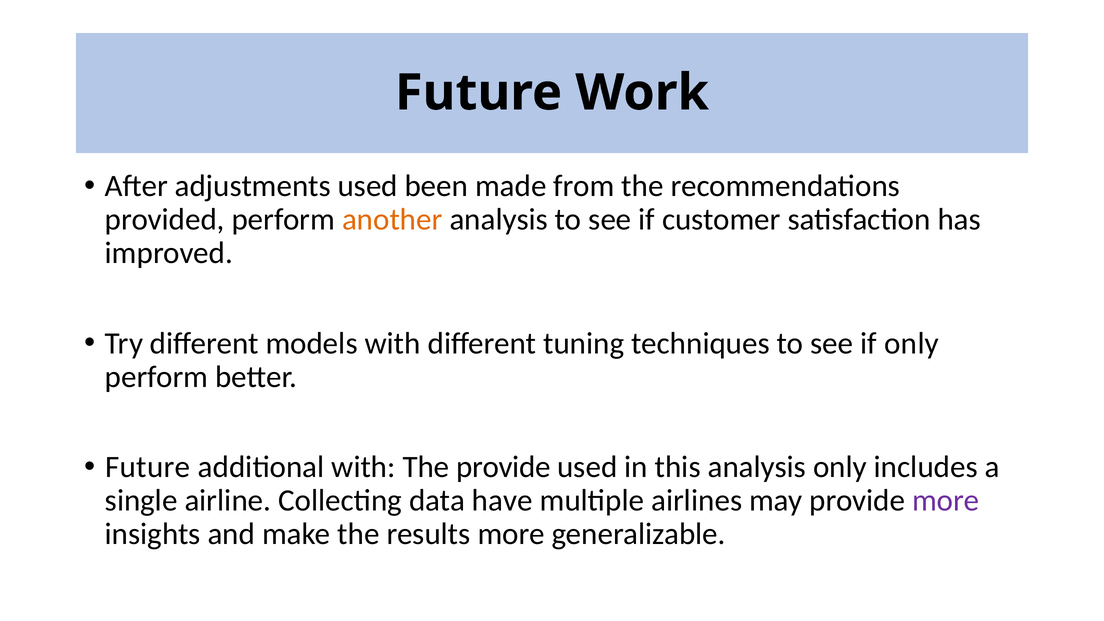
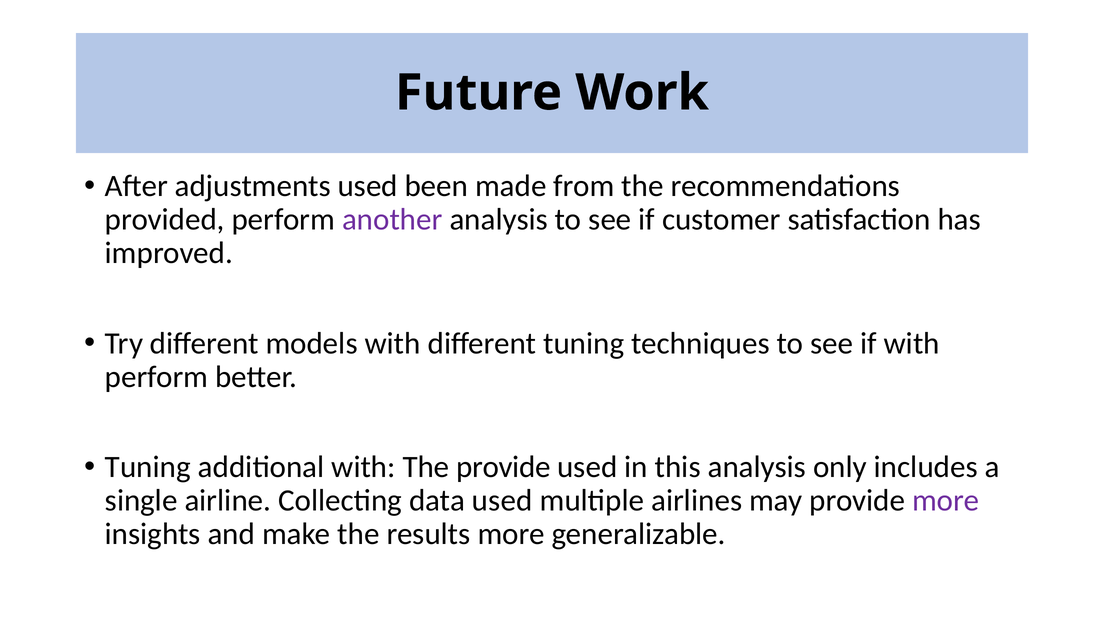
another colour: orange -> purple
if only: only -> with
Future at (148, 467): Future -> Tuning
data have: have -> used
